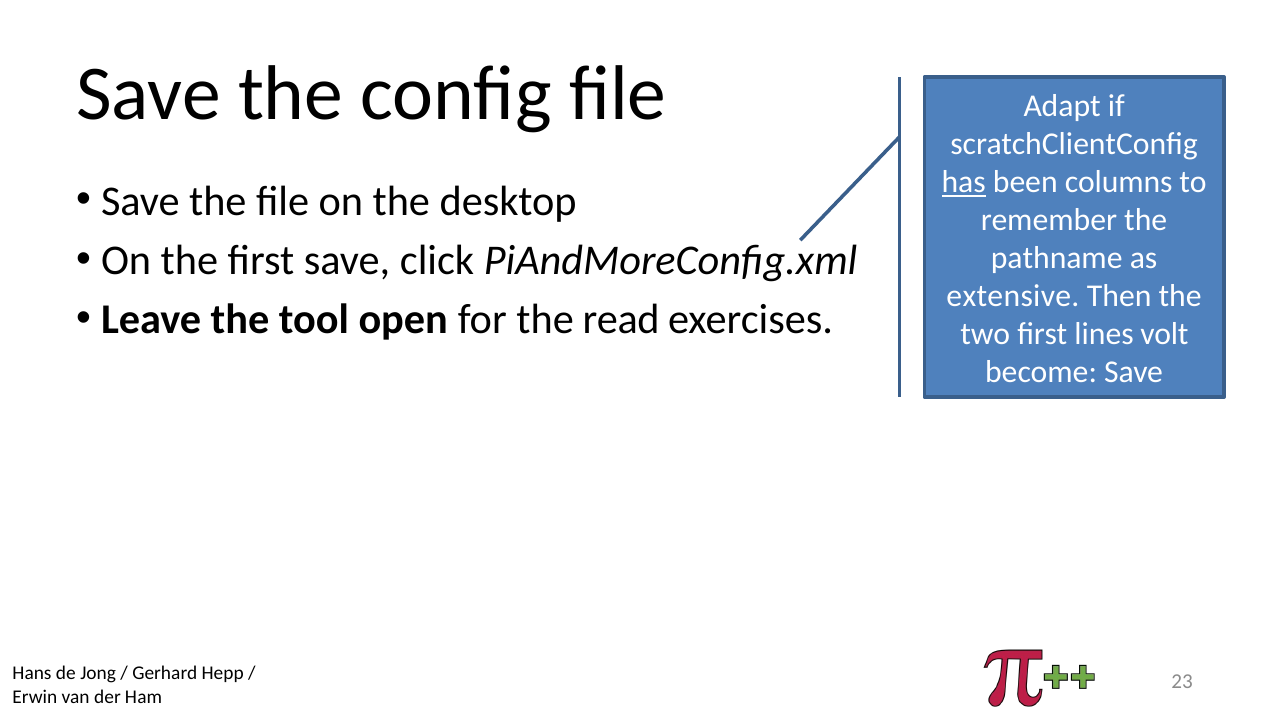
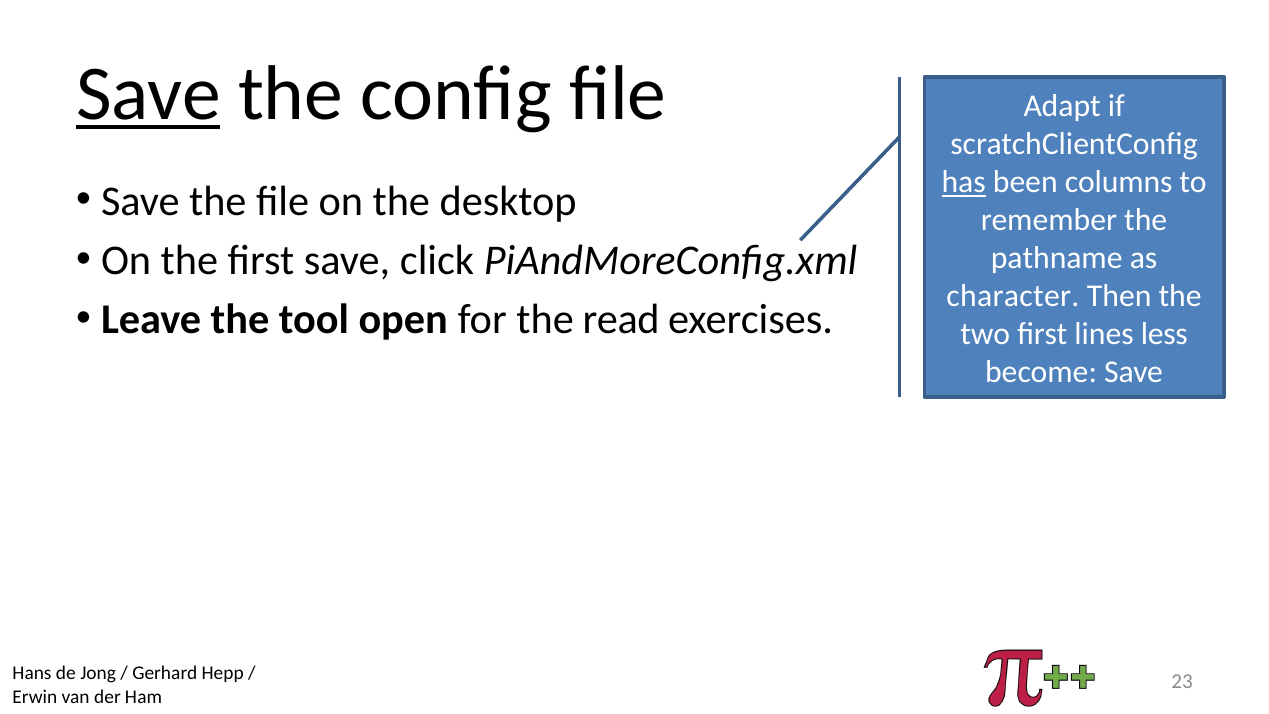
Save at (149, 93) underline: none -> present
extensive: extensive -> character
volt: volt -> less
